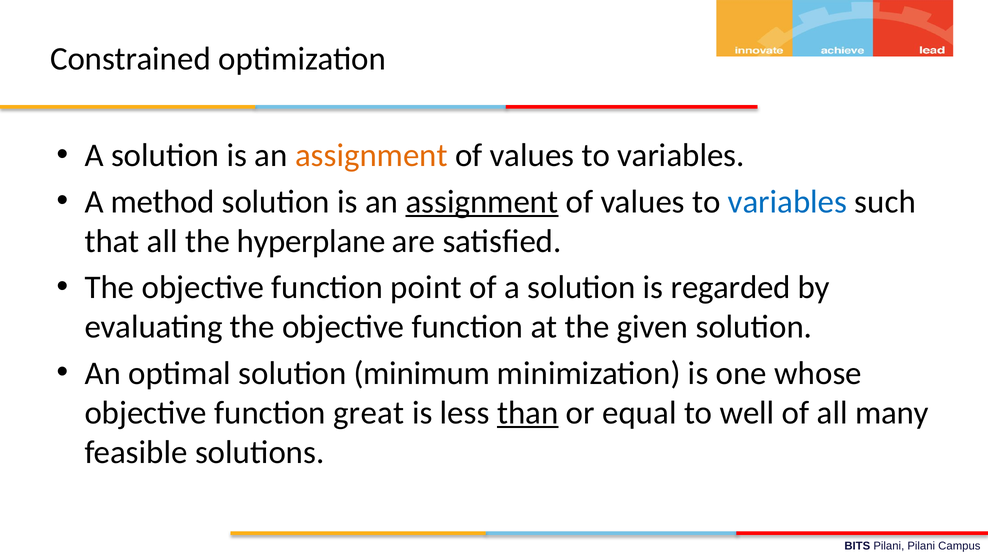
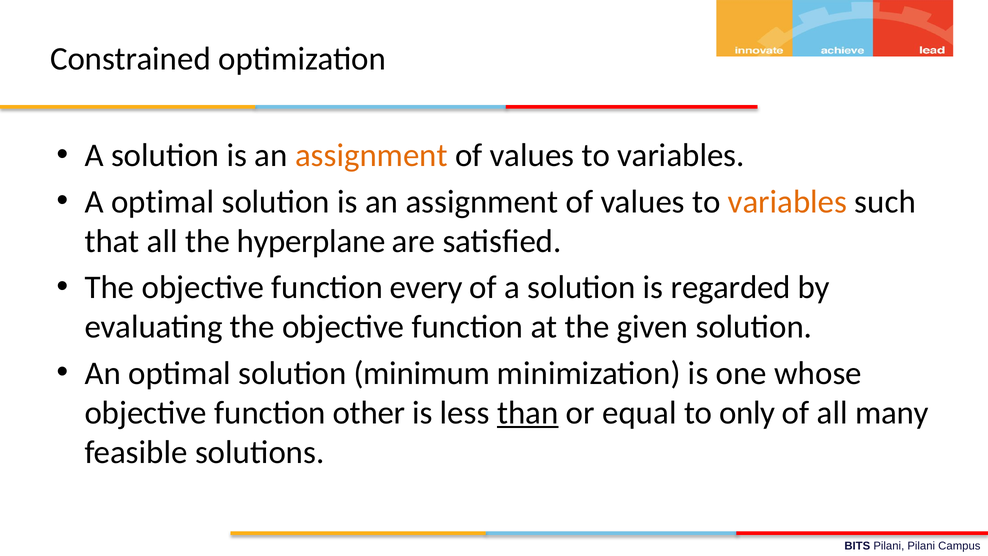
A method: method -> optimal
assignment at (482, 202) underline: present -> none
variables at (787, 202) colour: blue -> orange
point: point -> every
great: great -> other
well: well -> only
